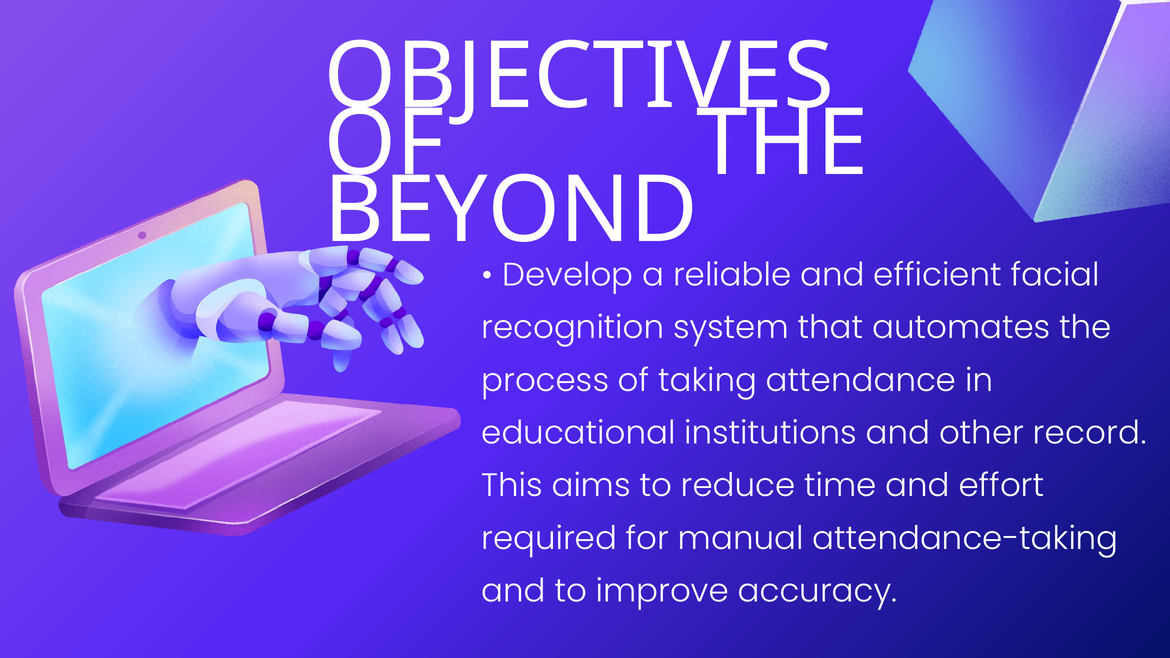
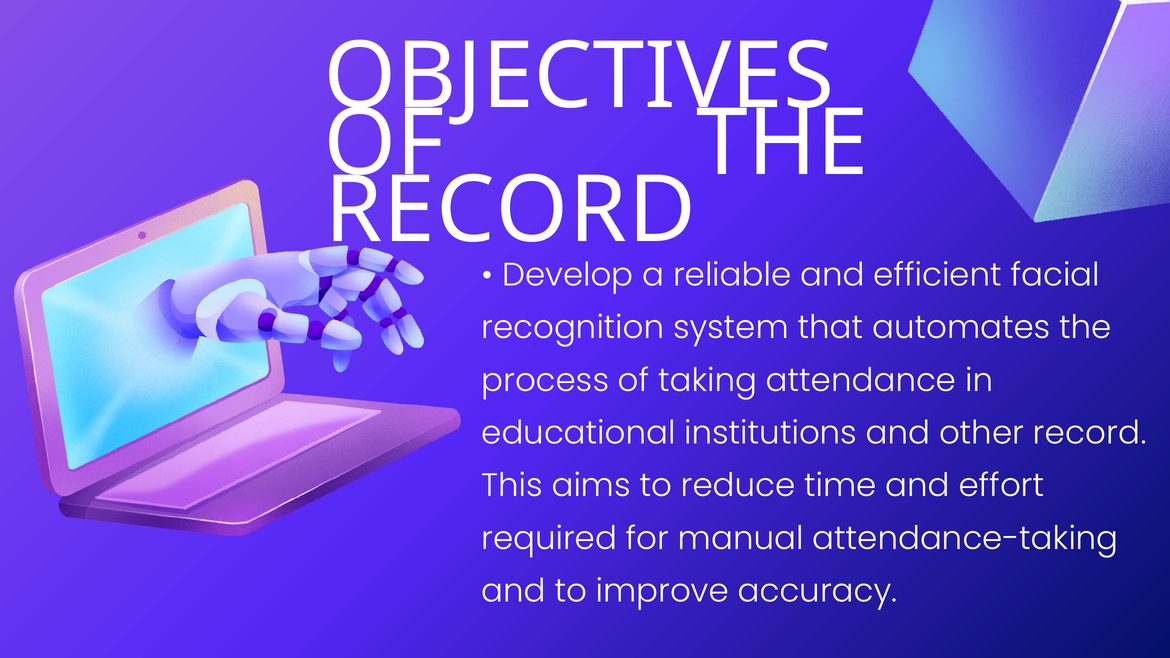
BEYOND at (511, 210): BEYOND -> RECORD
